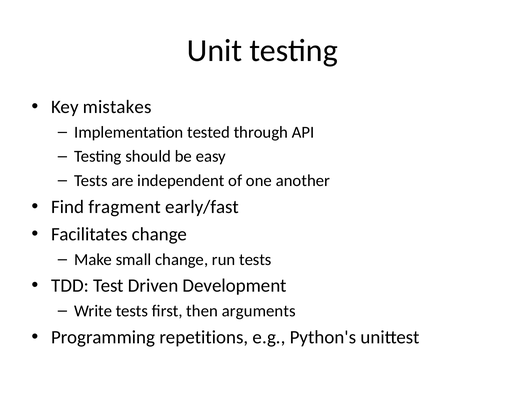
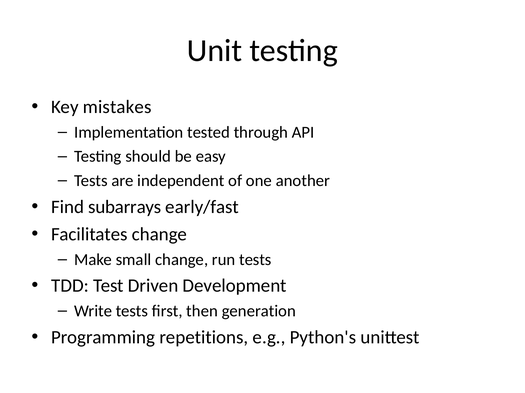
fragment: fragment -> subarrays
arguments: arguments -> generation
